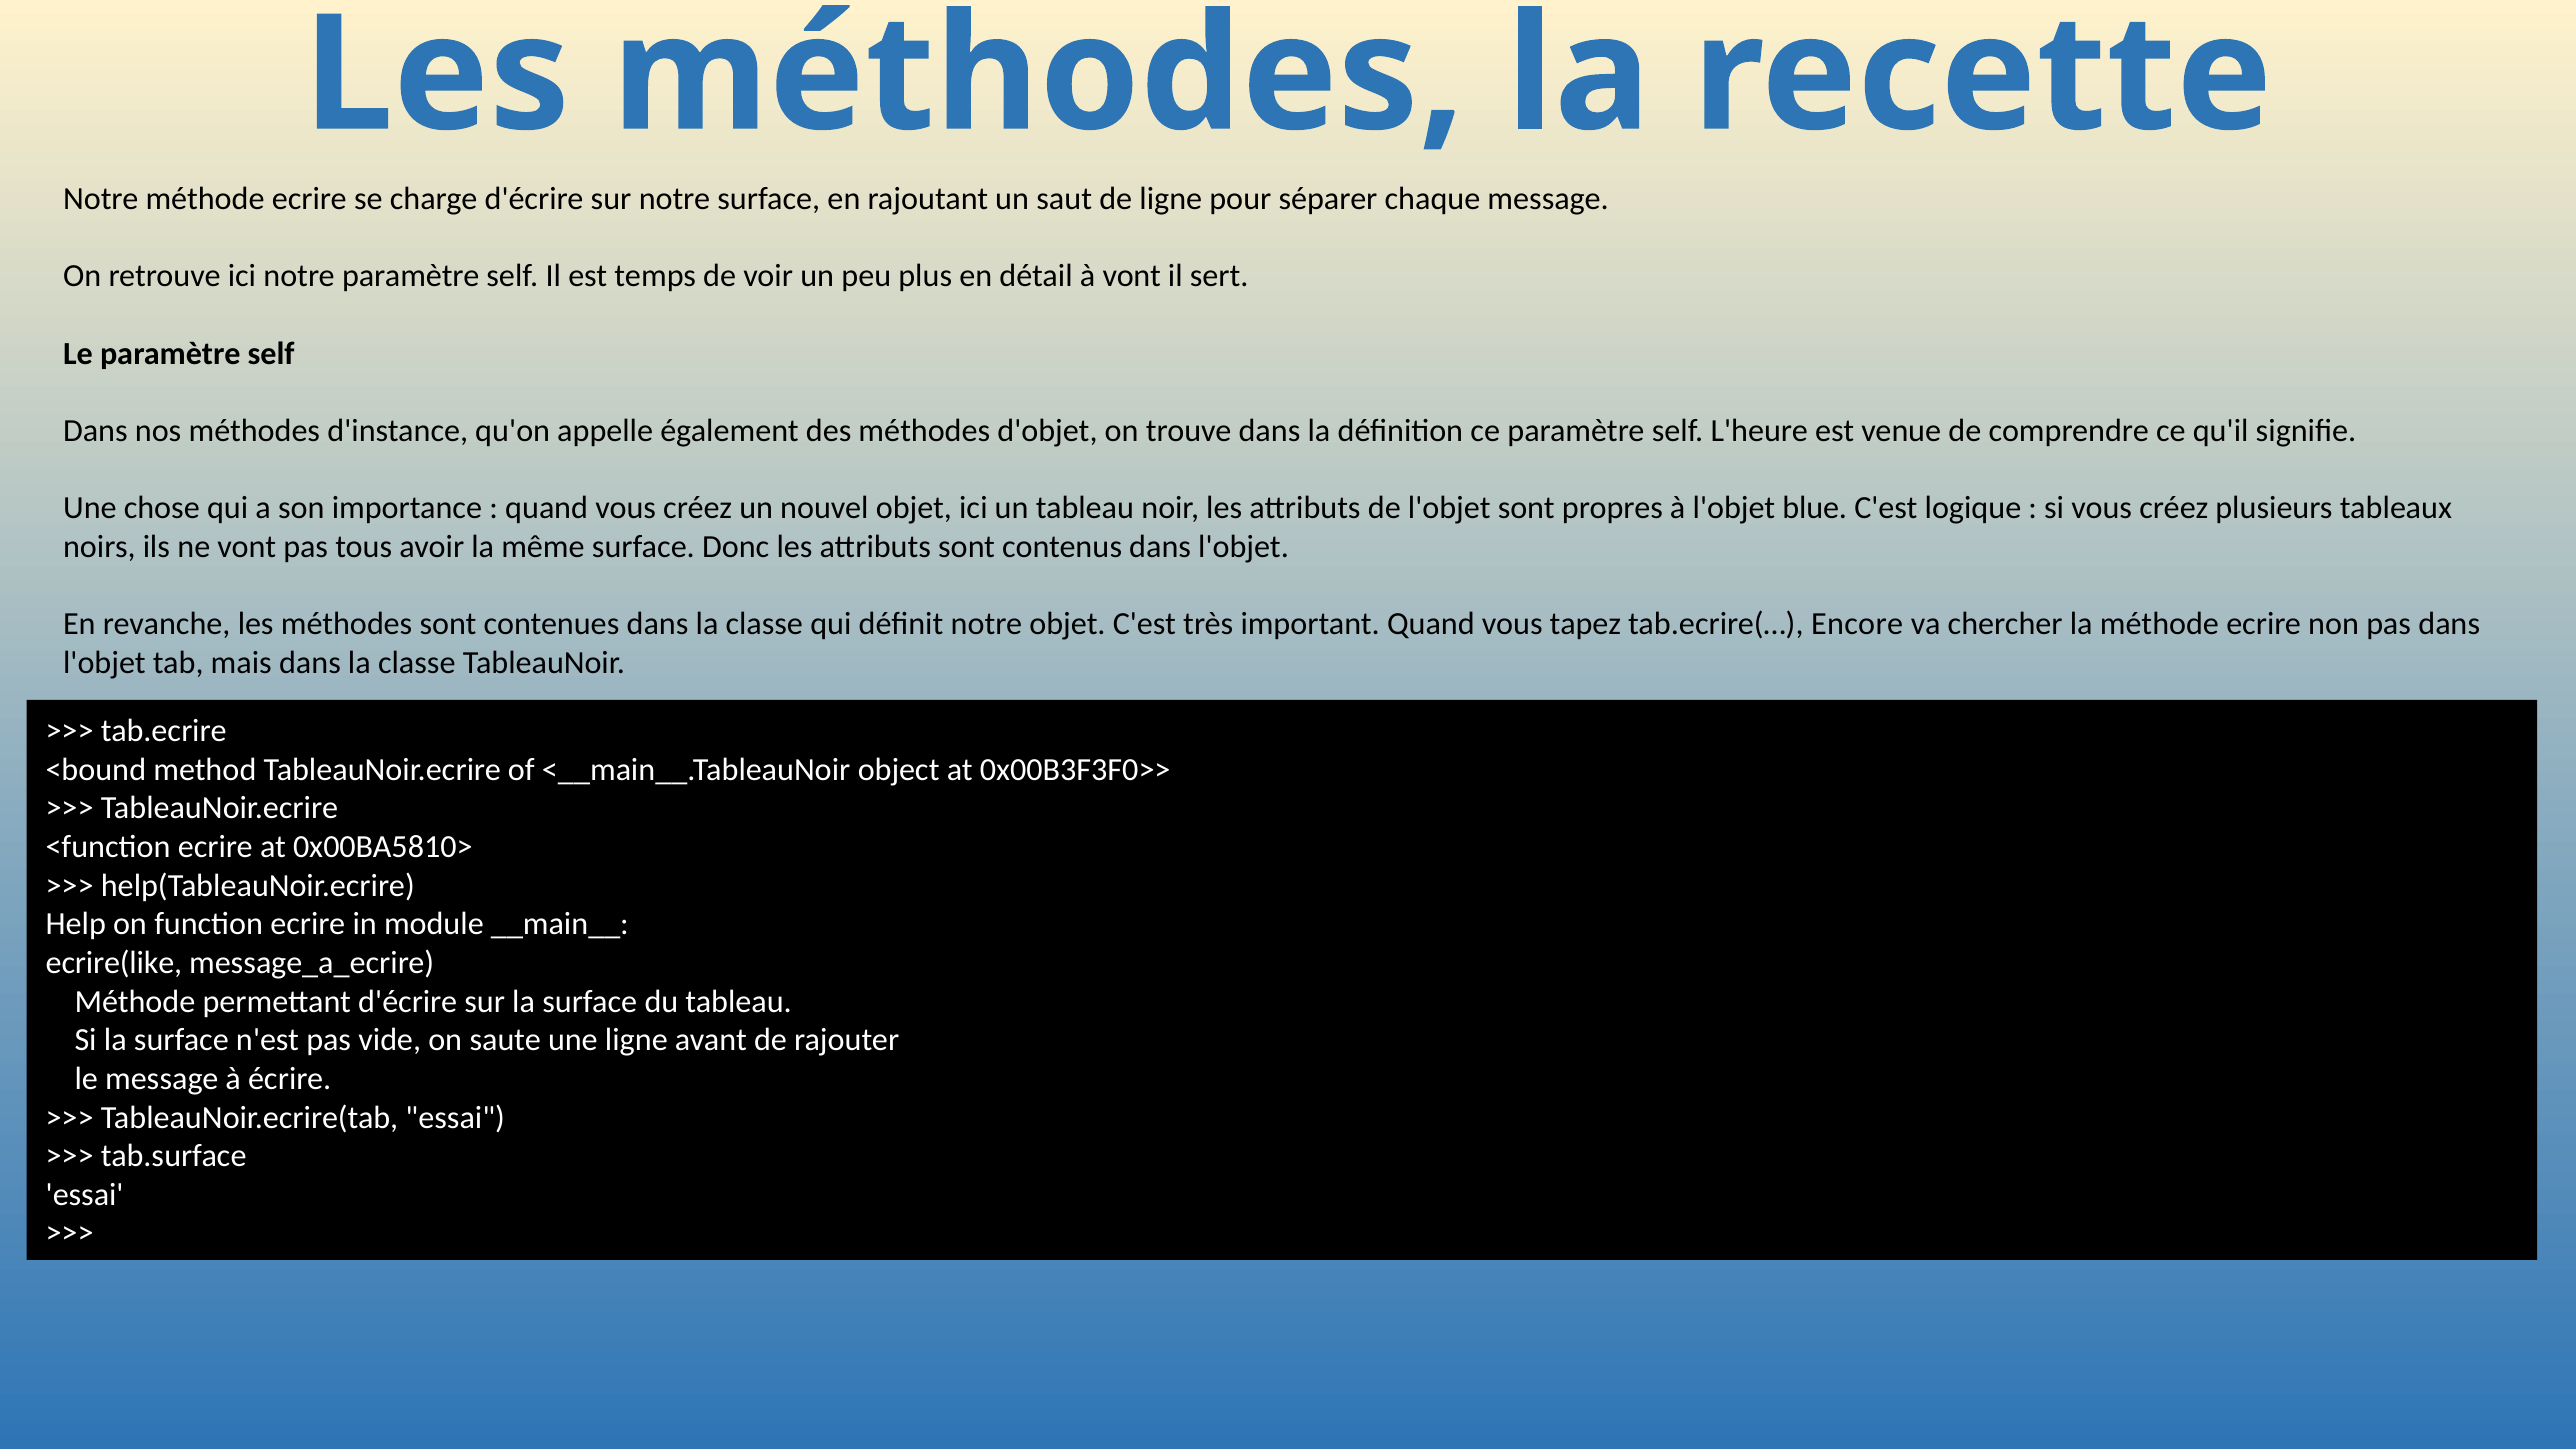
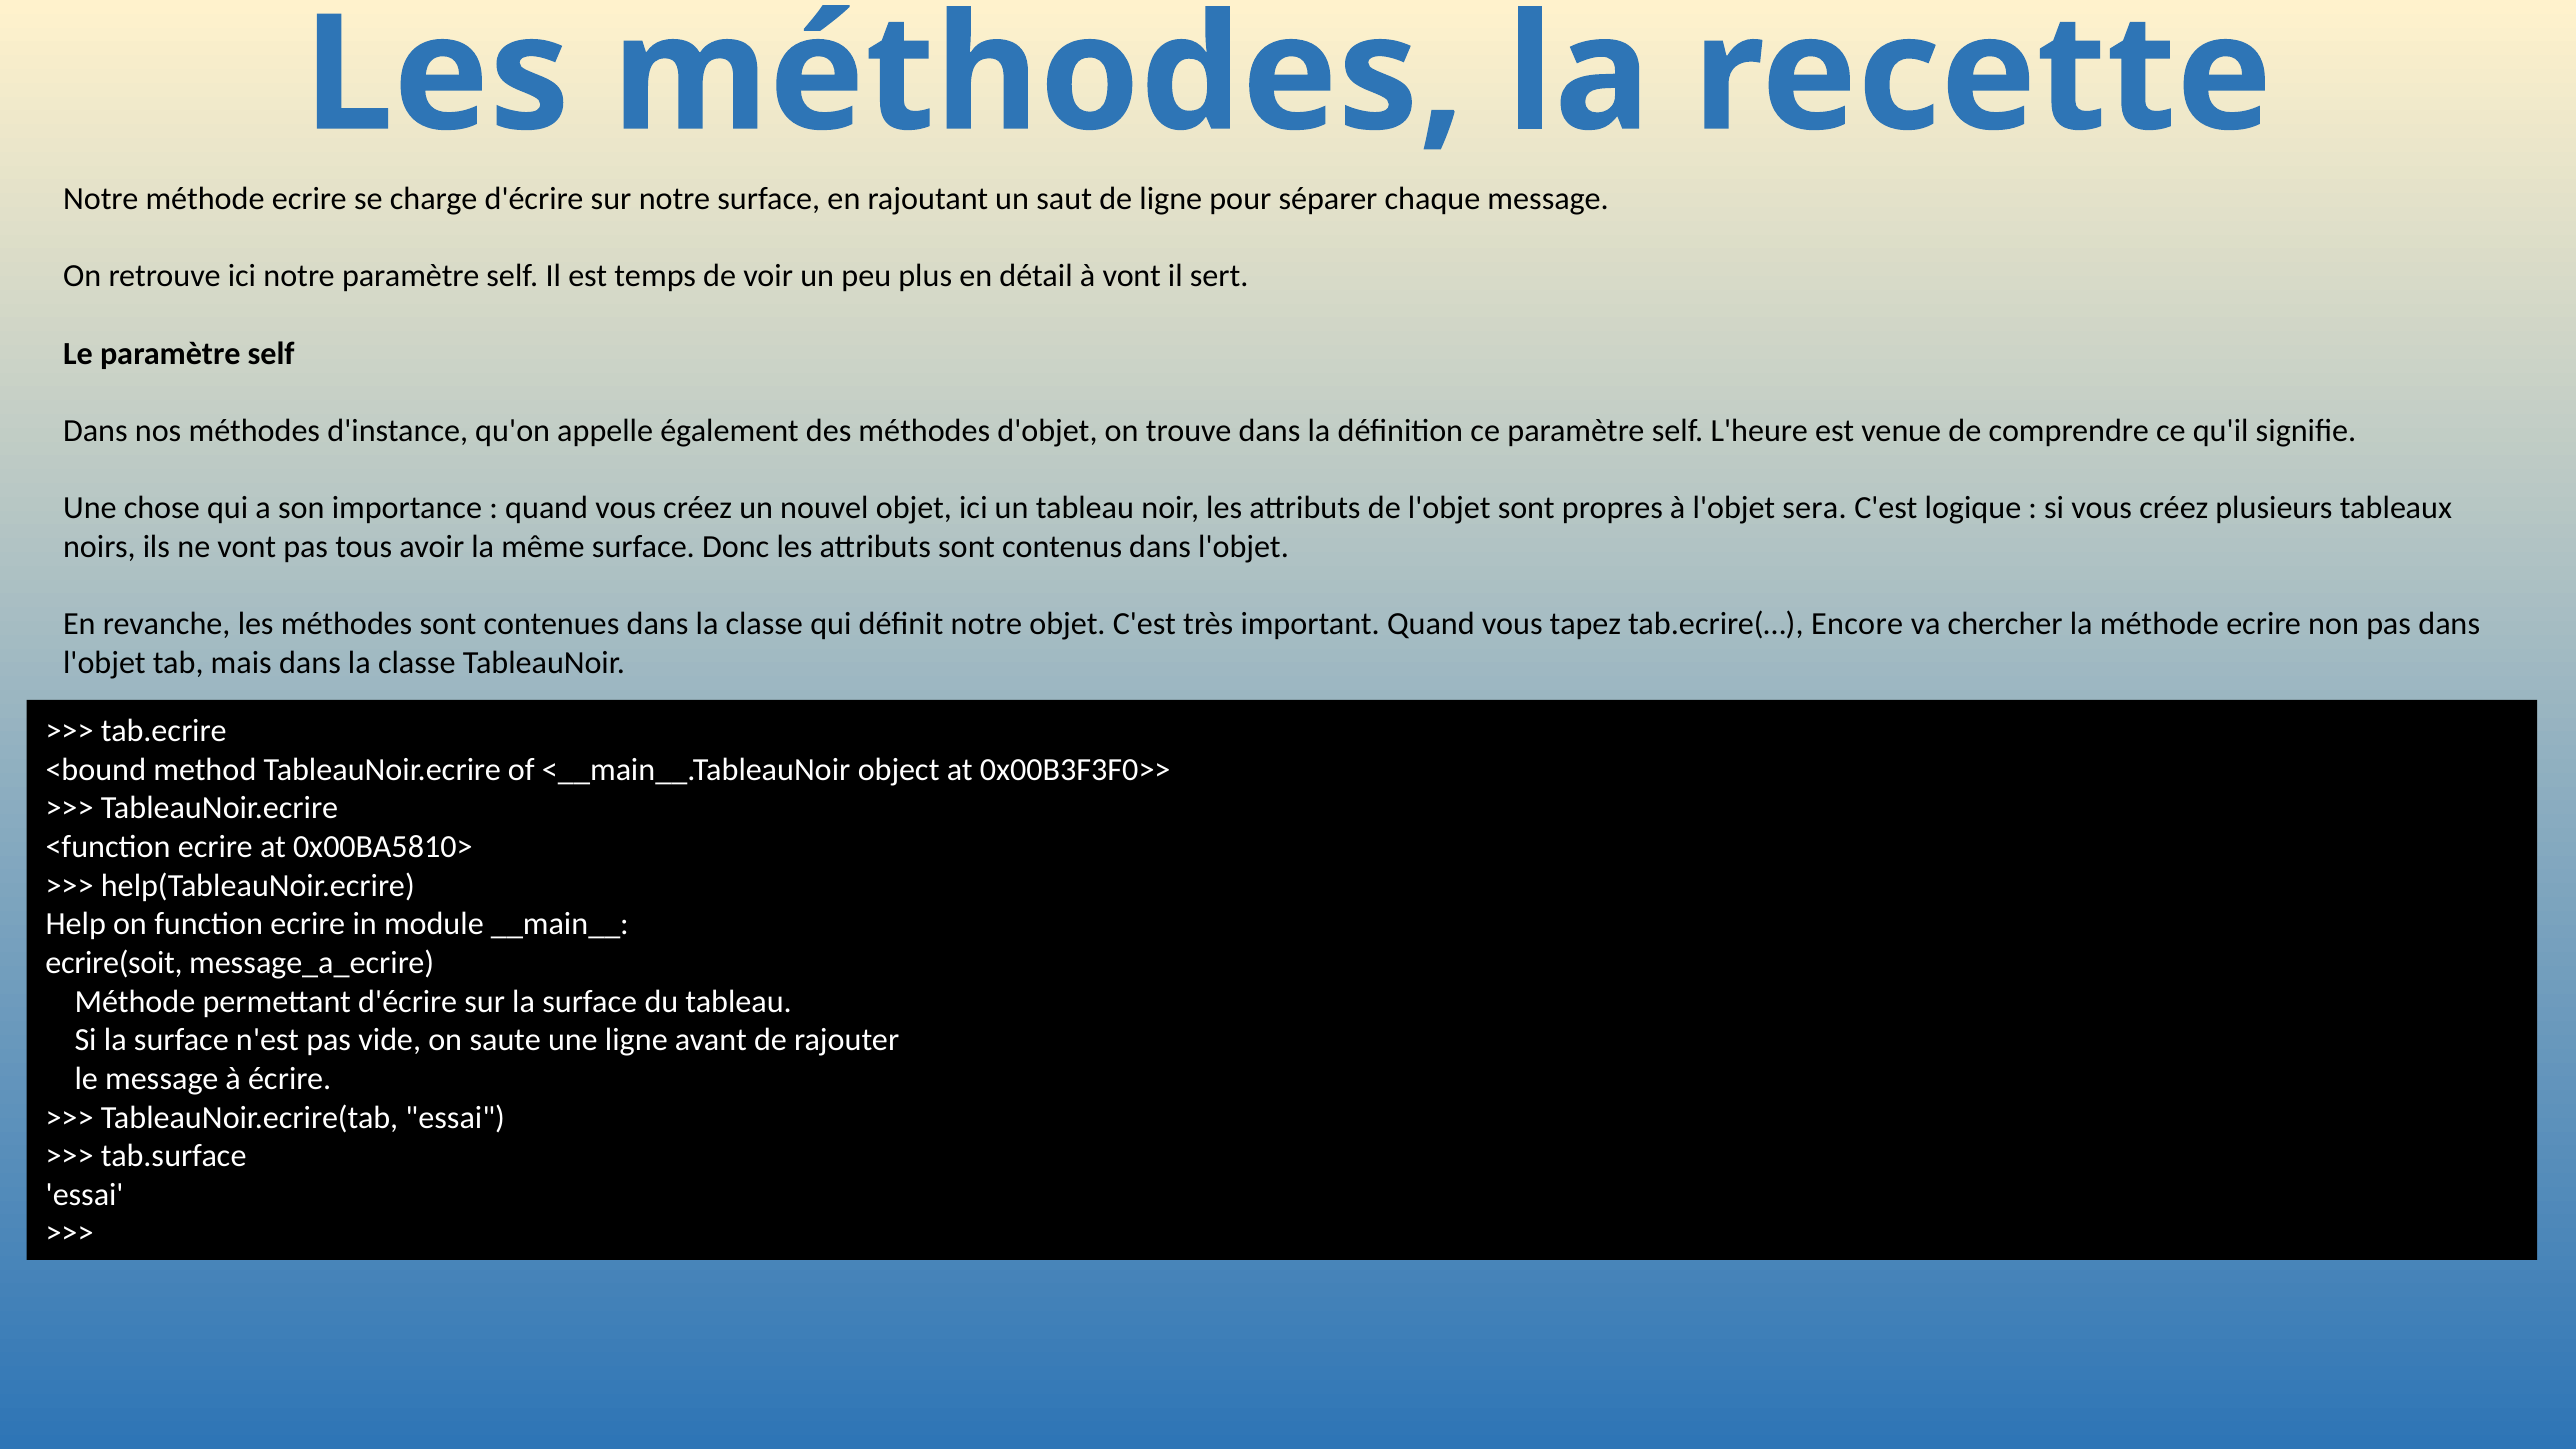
blue: blue -> sera
ecrire(like: ecrire(like -> ecrire(soit
